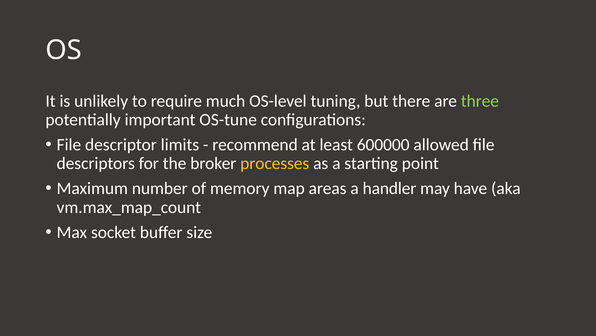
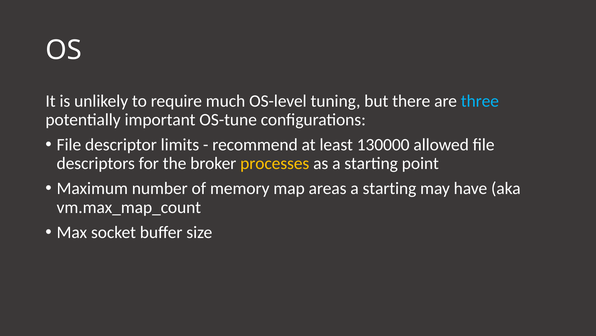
three colour: light green -> light blue
600000: 600000 -> 130000
areas a handler: handler -> starting
